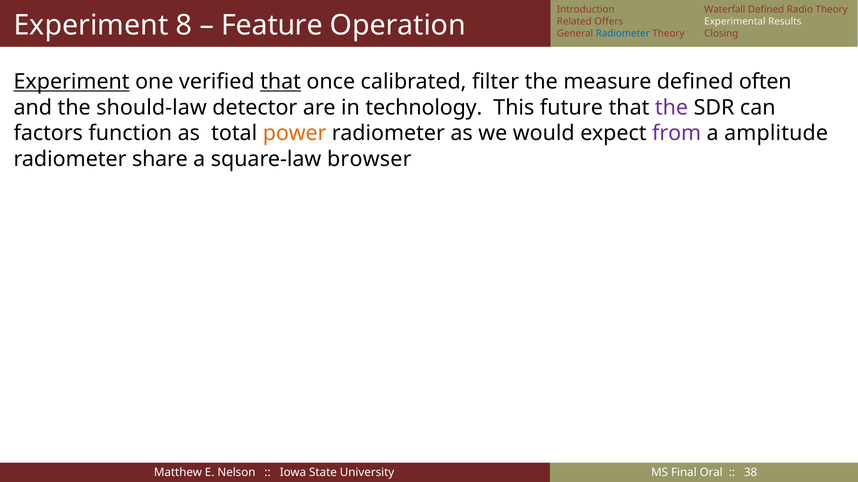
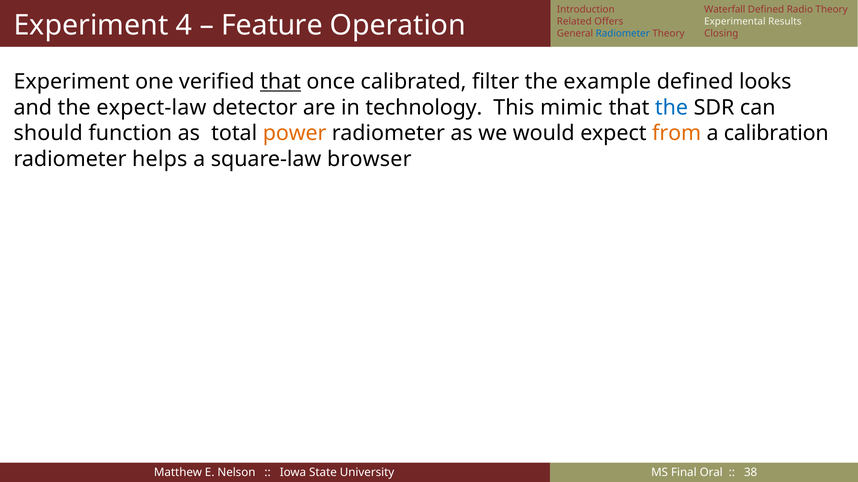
8: 8 -> 4
Experiment at (72, 82) underline: present -> none
measure: measure -> example
often: often -> looks
should-law: should-law -> expect-law
future: future -> mimic
the at (672, 108) colour: purple -> blue
factors: factors -> should
from colour: purple -> orange
amplitude: amplitude -> calibration
share: share -> helps
